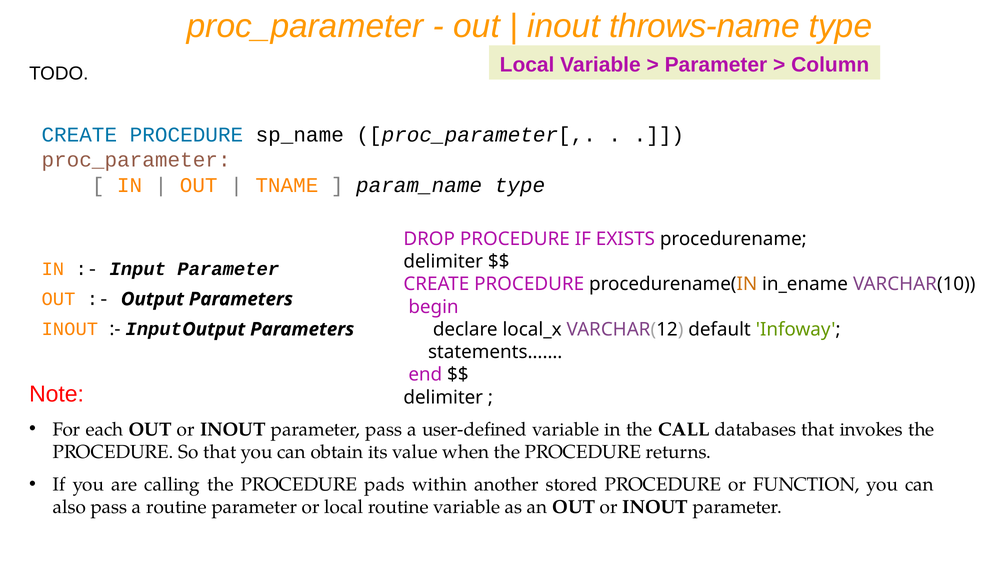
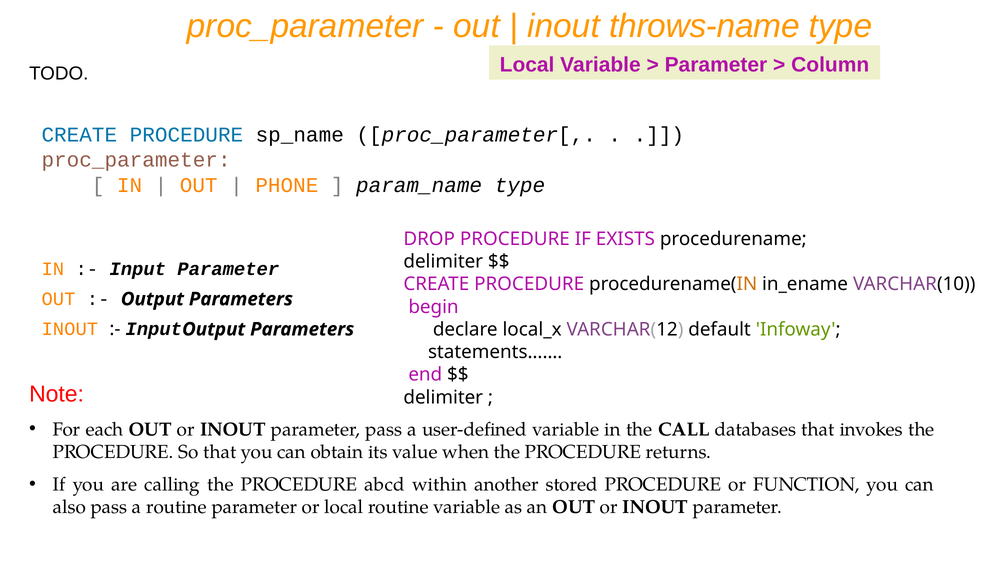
TNAME: TNAME -> PHONE
pads: pads -> abcd
